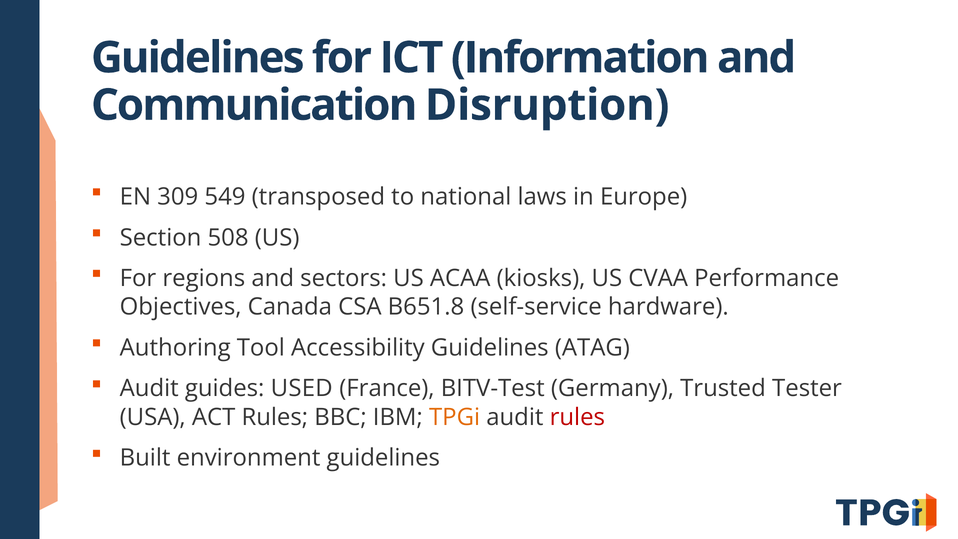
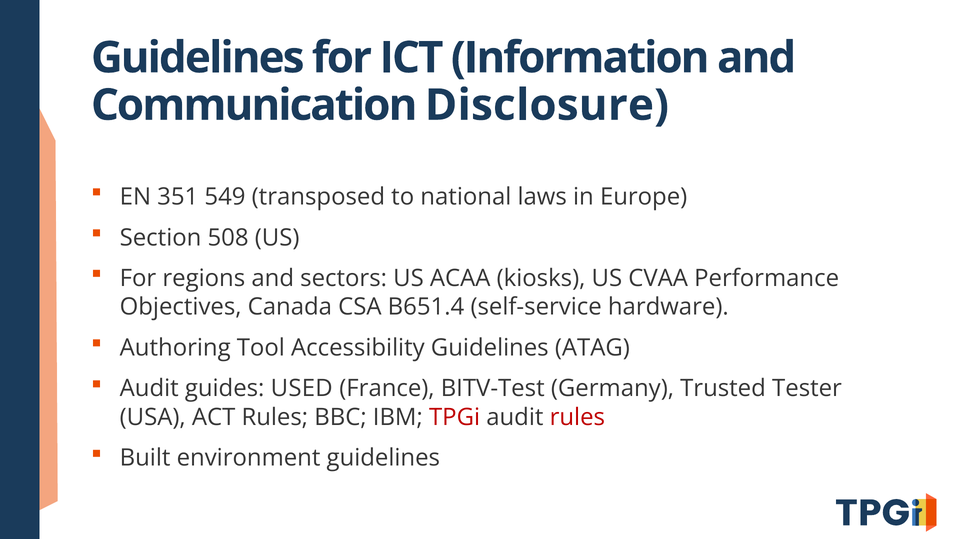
Disruption: Disruption -> Disclosure
309: 309 -> 351
B651.8: B651.8 -> B651.4
TPGi colour: orange -> red
